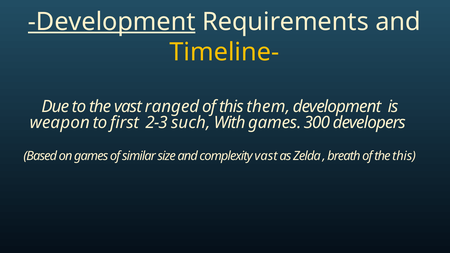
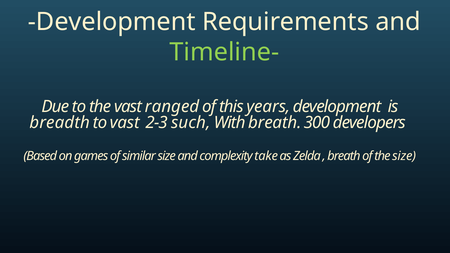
Development at (112, 22) underline: present -> none
Timeline- colour: yellow -> light green
them: them -> years
weapon: weapon -> breadth
to first: first -> vast
With games: games -> breath
complexity vast: vast -> take
the this: this -> size
